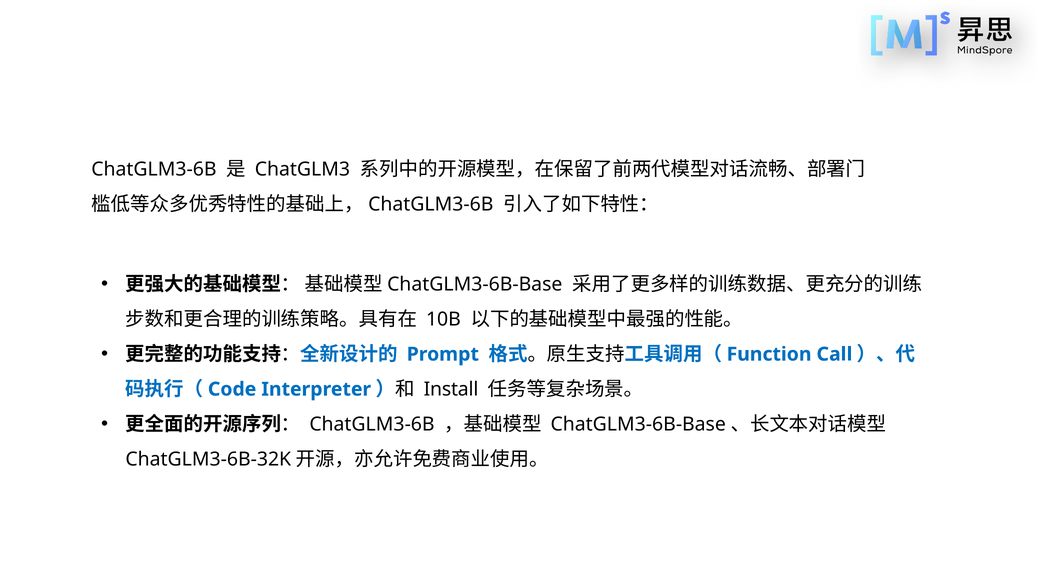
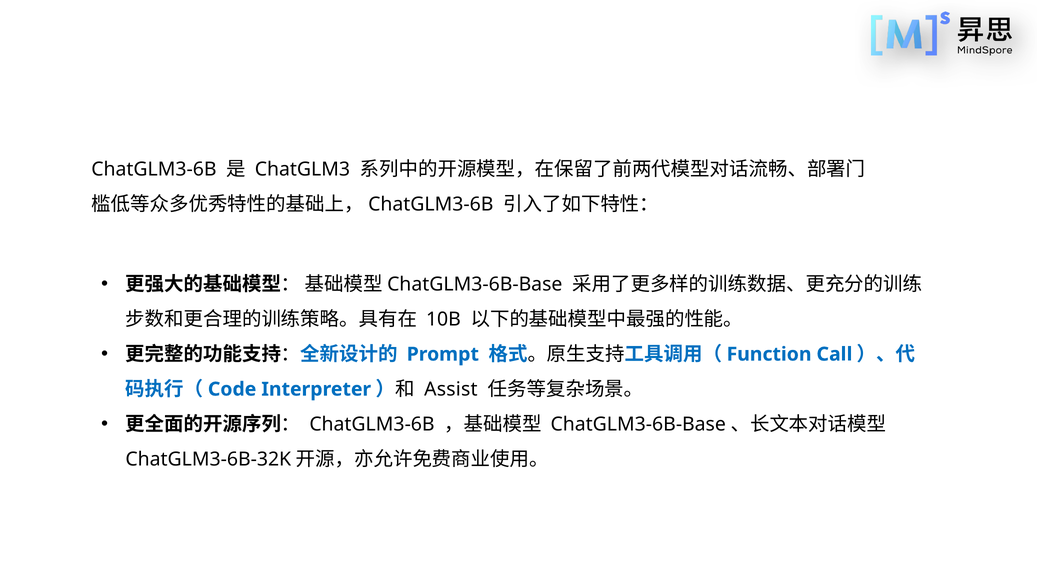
Install: Install -> Assist
